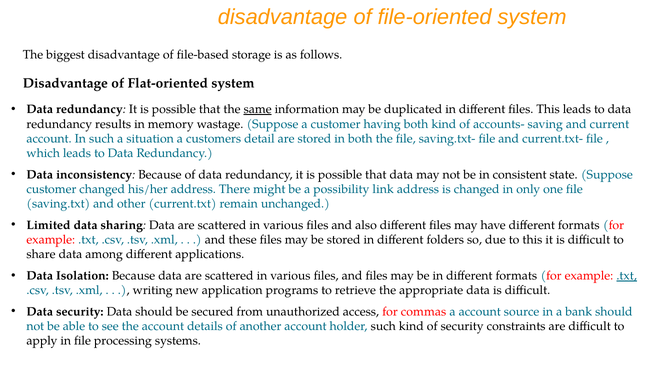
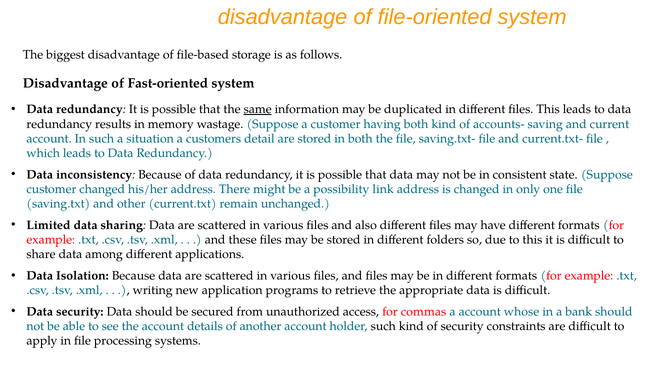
Flat-oriented: Flat-oriented -> Fast-oriented
.txt at (627, 276) underline: present -> none
source: source -> whose
